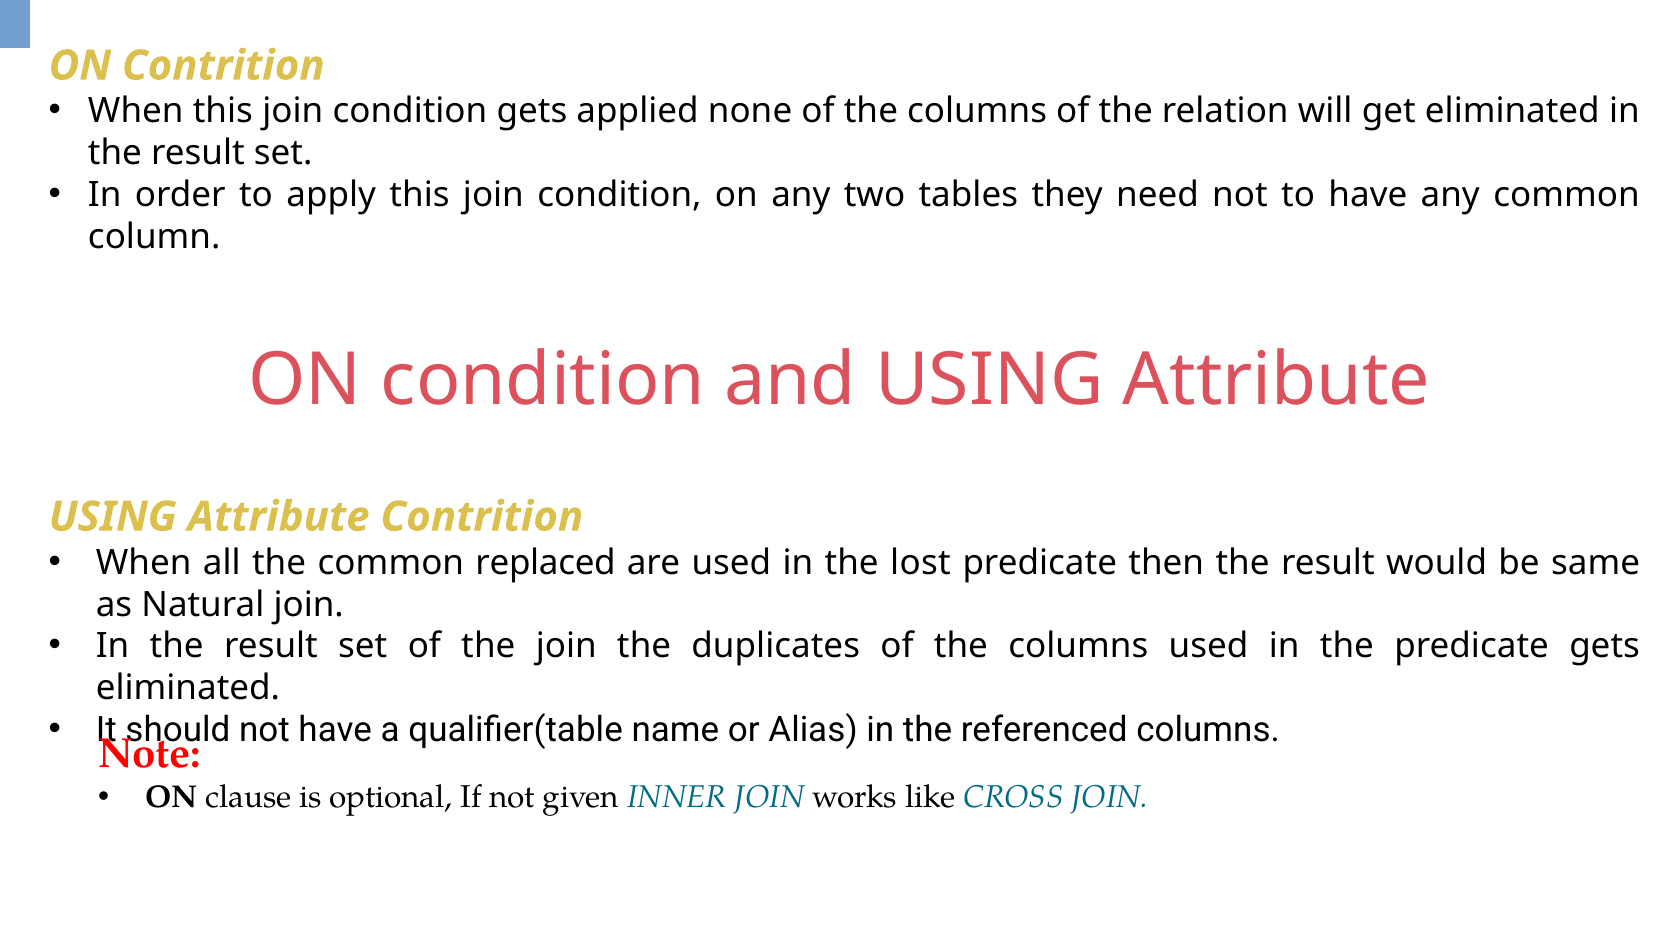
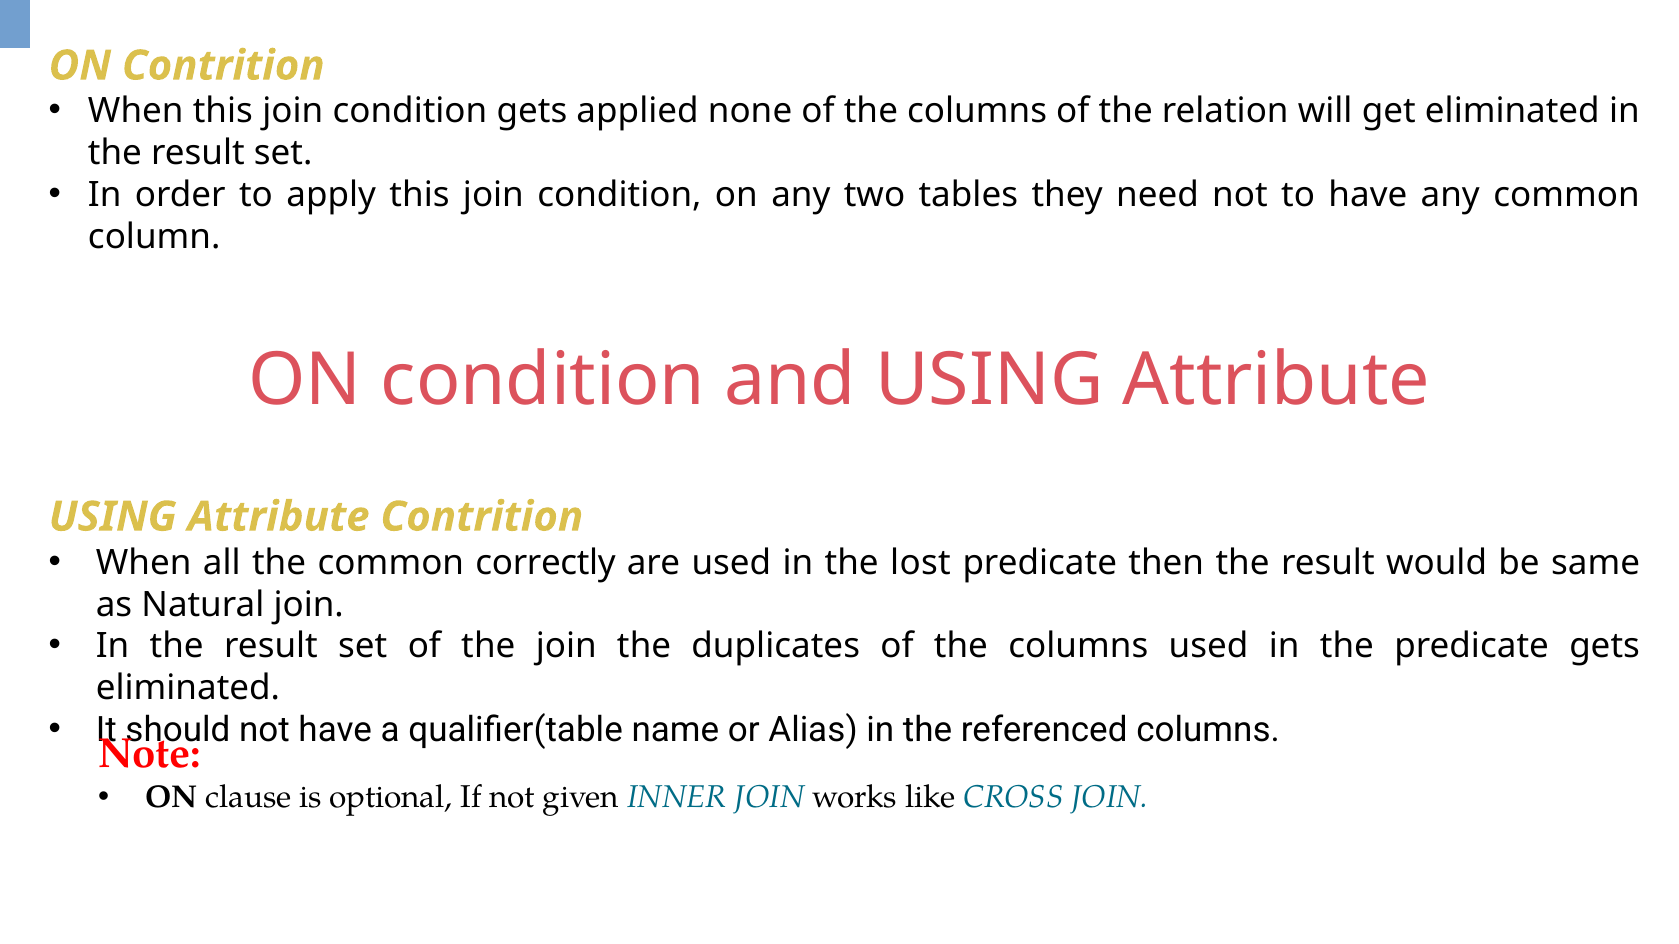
replaced: replaced -> correctly
